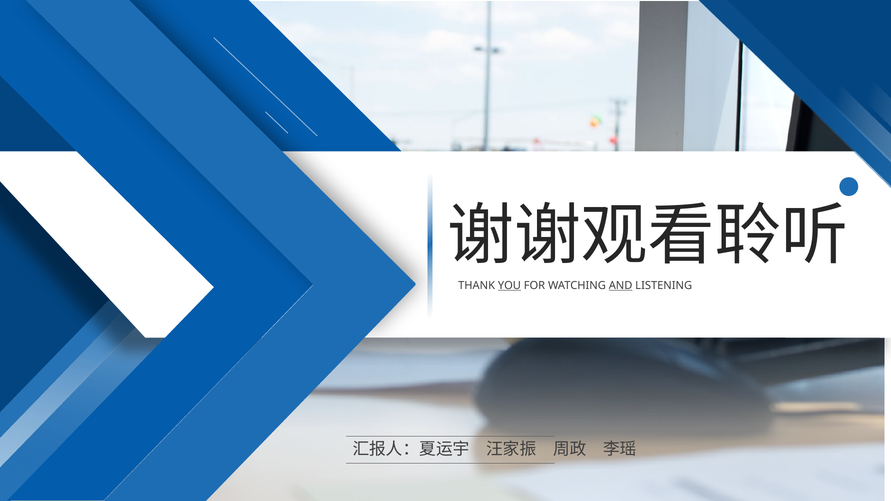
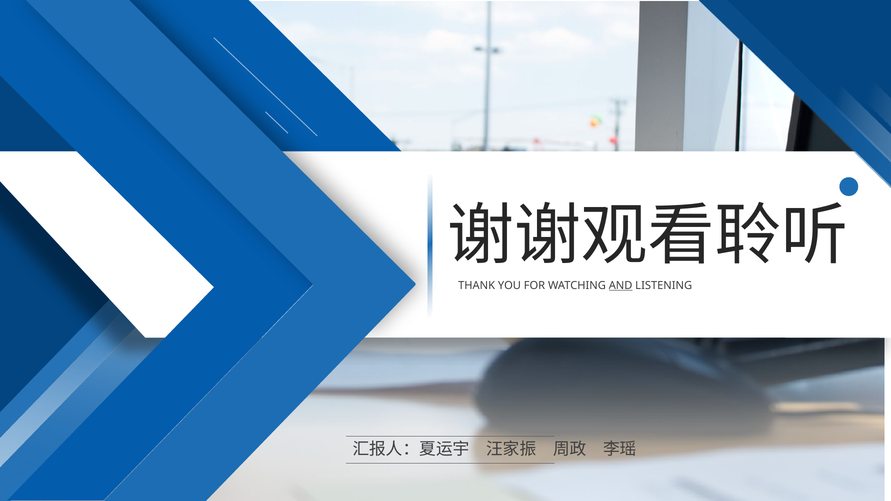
YOU underline: present -> none
